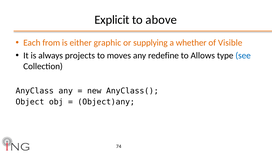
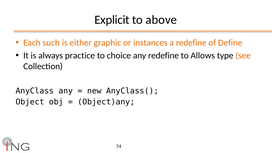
from: from -> such
supplying: supplying -> instances
a whether: whether -> redefine
Visible: Visible -> Define
projects: projects -> practice
moves: moves -> choice
see colour: blue -> orange
